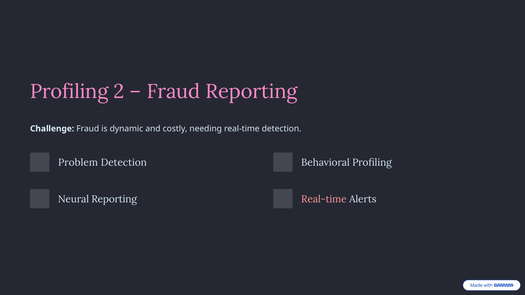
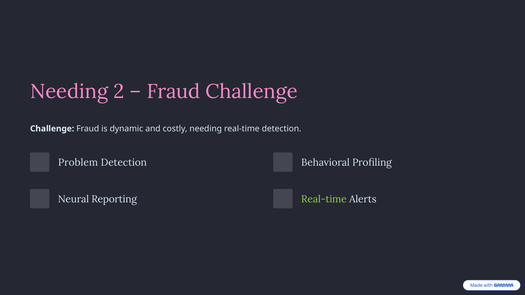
Profiling at (69, 92): Profiling -> Needing
Fraud Reporting: Reporting -> Challenge
Real-time at (324, 199) colour: pink -> light green
